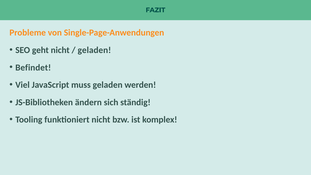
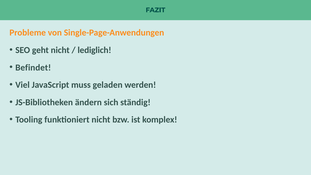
geladen at (94, 50): geladen -> lediglich
